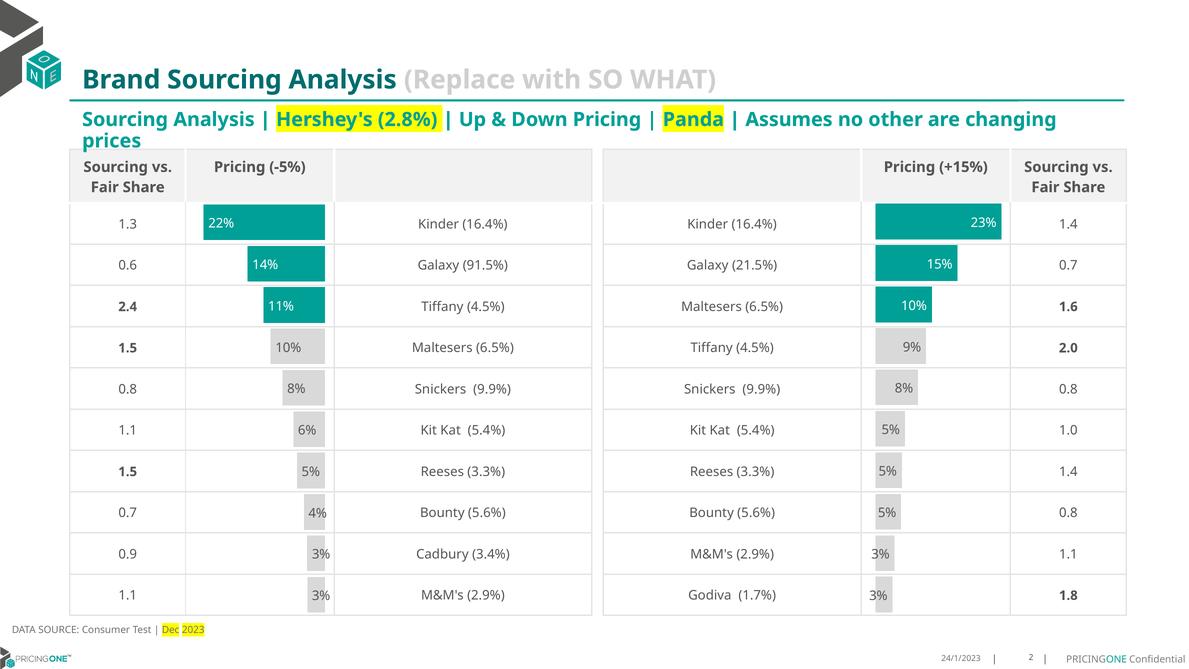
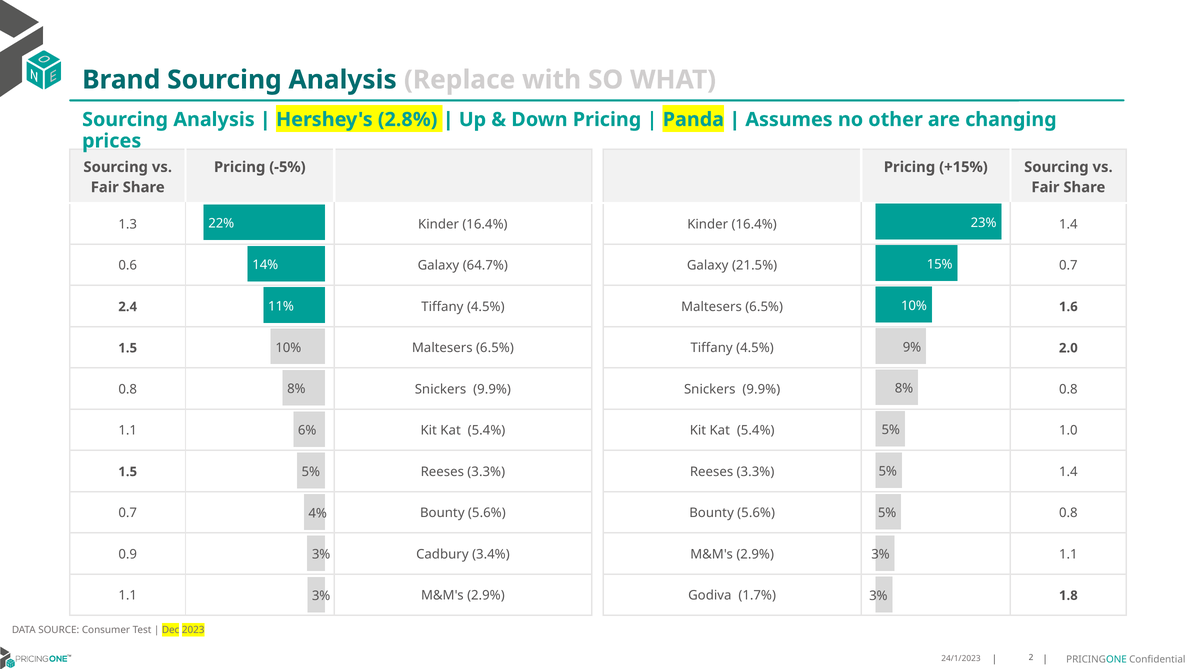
91.5%: 91.5% -> 64.7%
